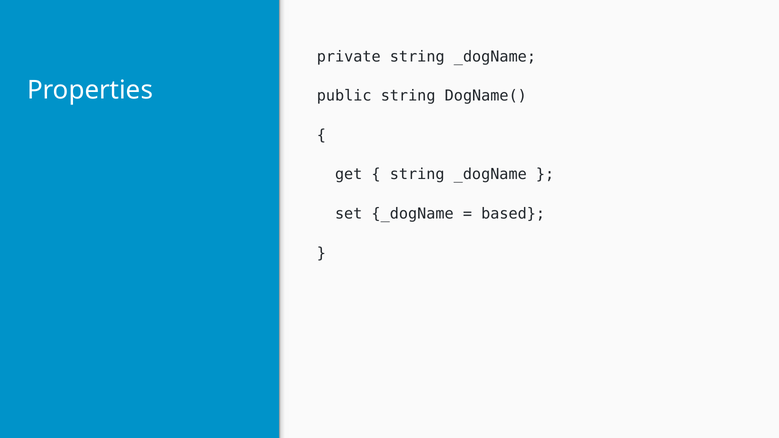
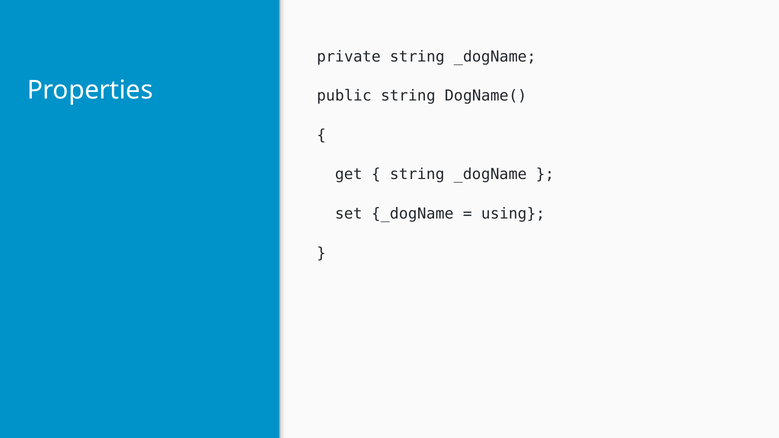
based: based -> using
